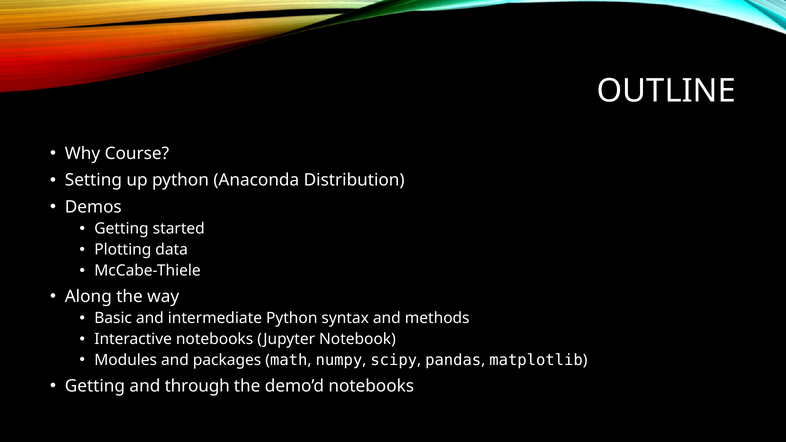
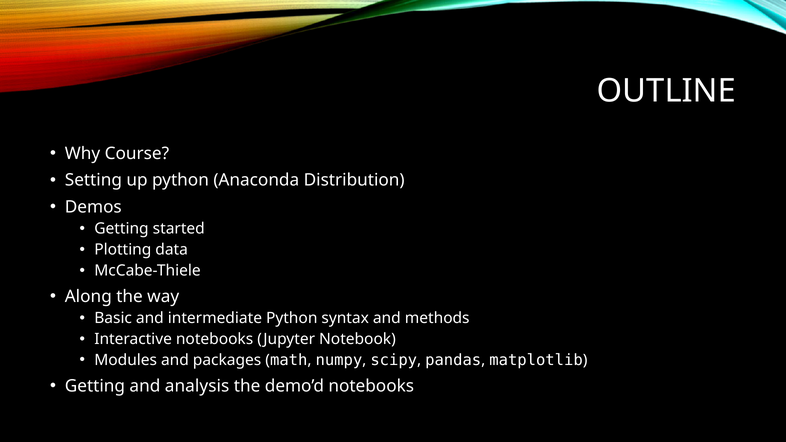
through: through -> analysis
